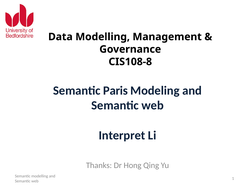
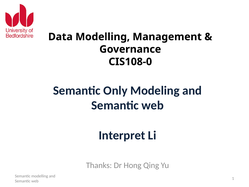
CIS108-8: CIS108-8 -> CIS108-0
Paris: Paris -> Only
